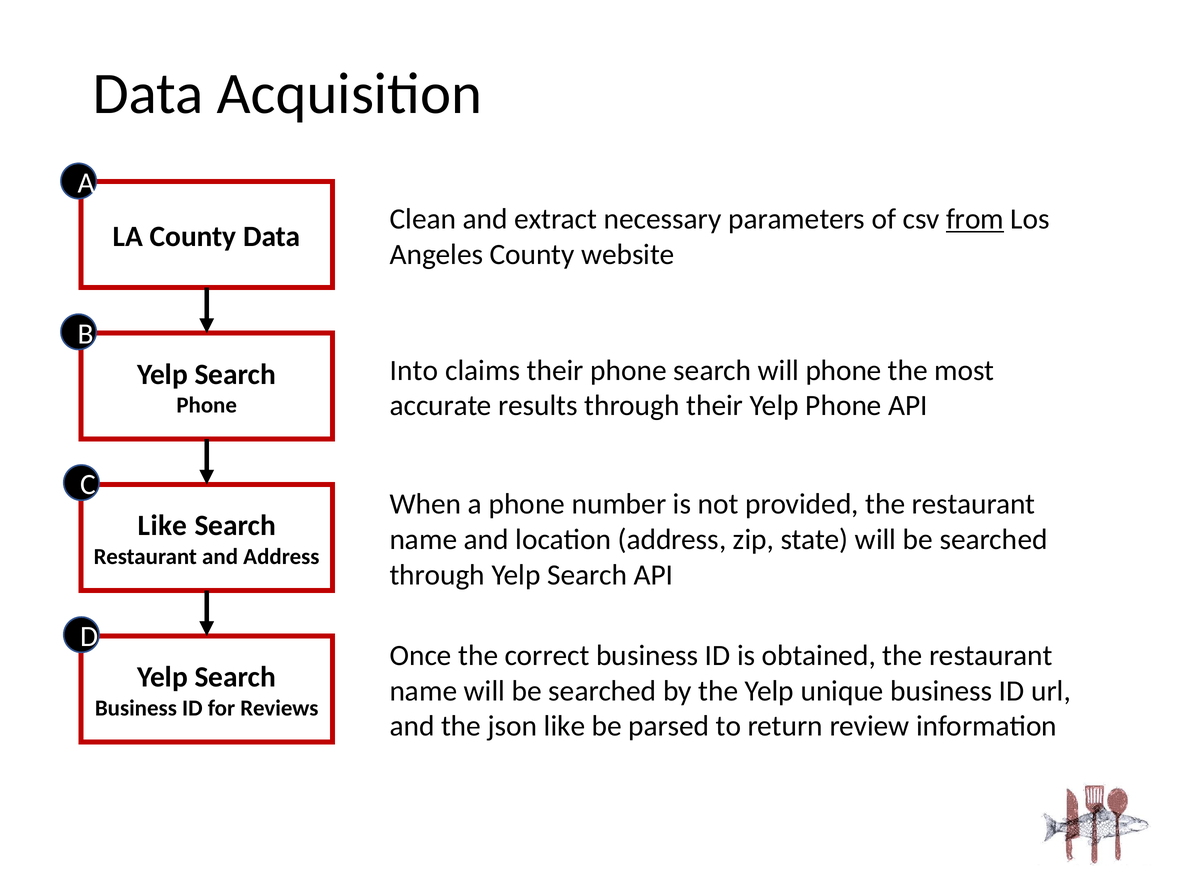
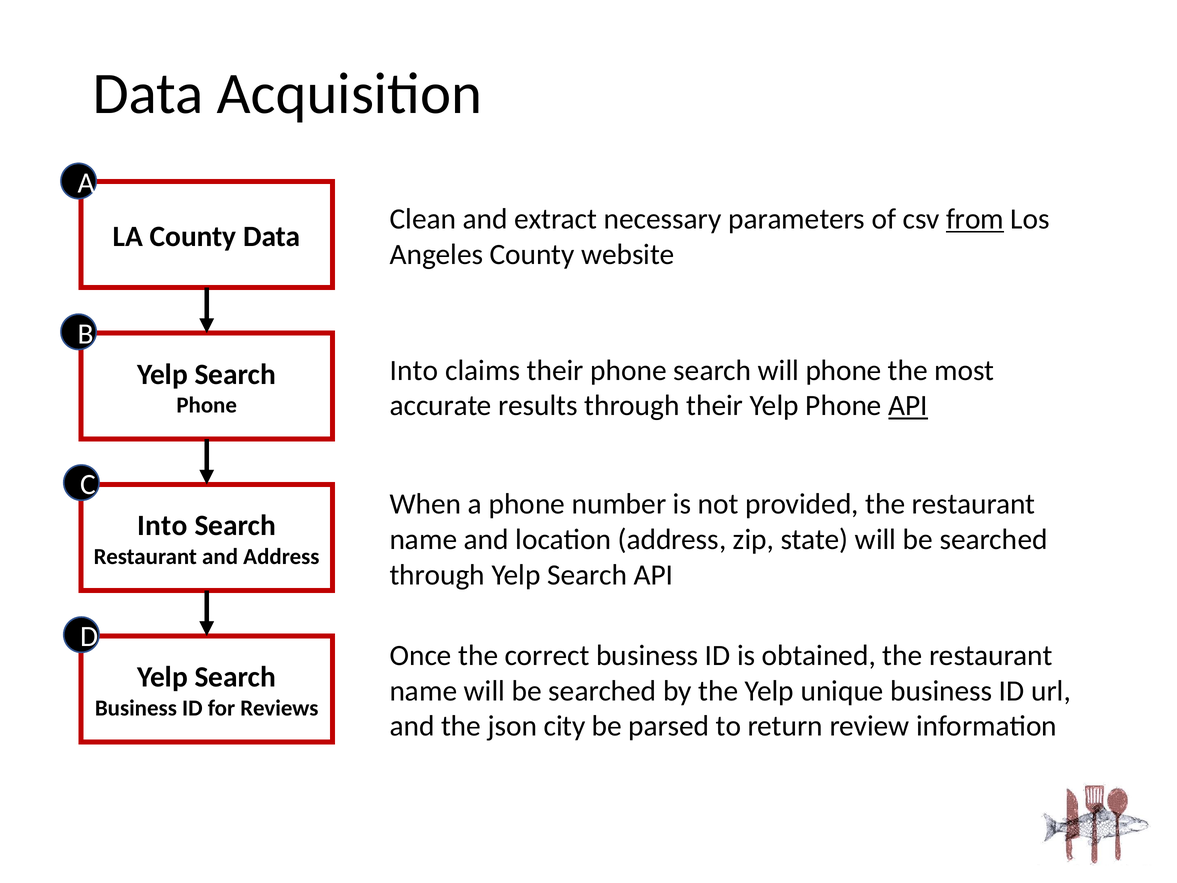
API at (908, 406) underline: none -> present
Like at (163, 526): Like -> Into
json like: like -> city
